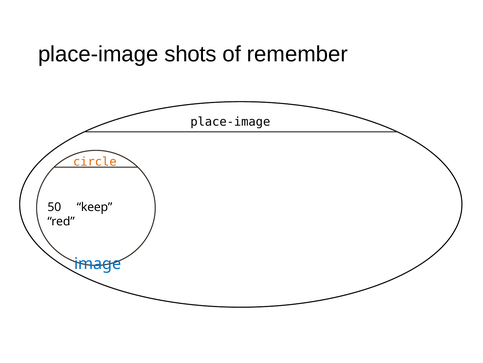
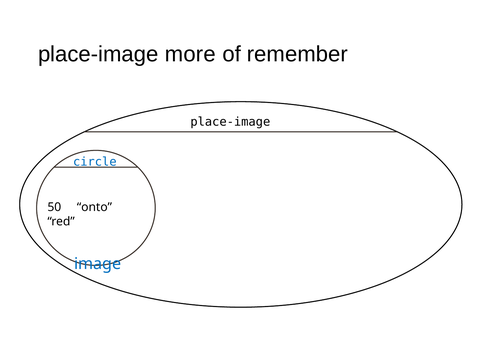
shots: shots -> more
circle colour: orange -> blue
keep: keep -> onto
